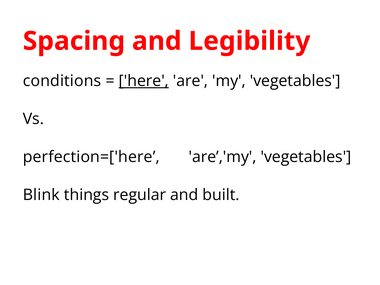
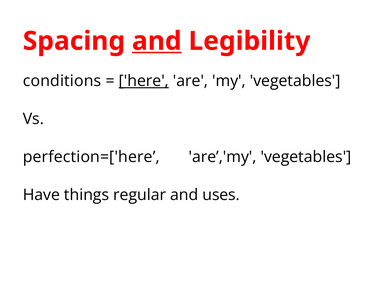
and at (157, 41) underline: none -> present
Blink: Blink -> Have
built: built -> uses
